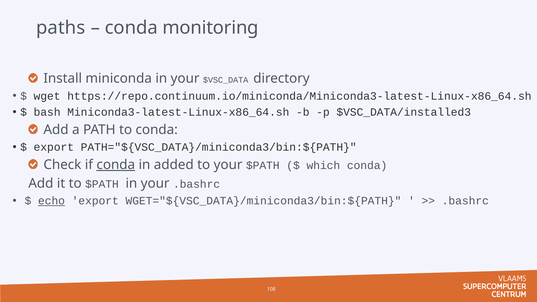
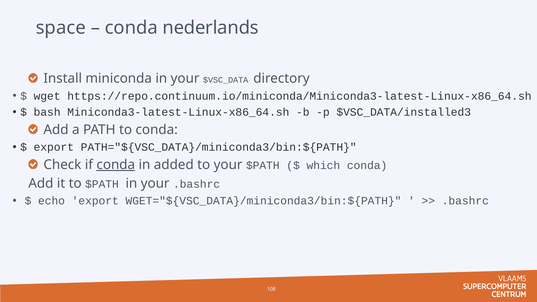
paths: paths -> space
monitoring: monitoring -> nederlands
echo underline: present -> none
